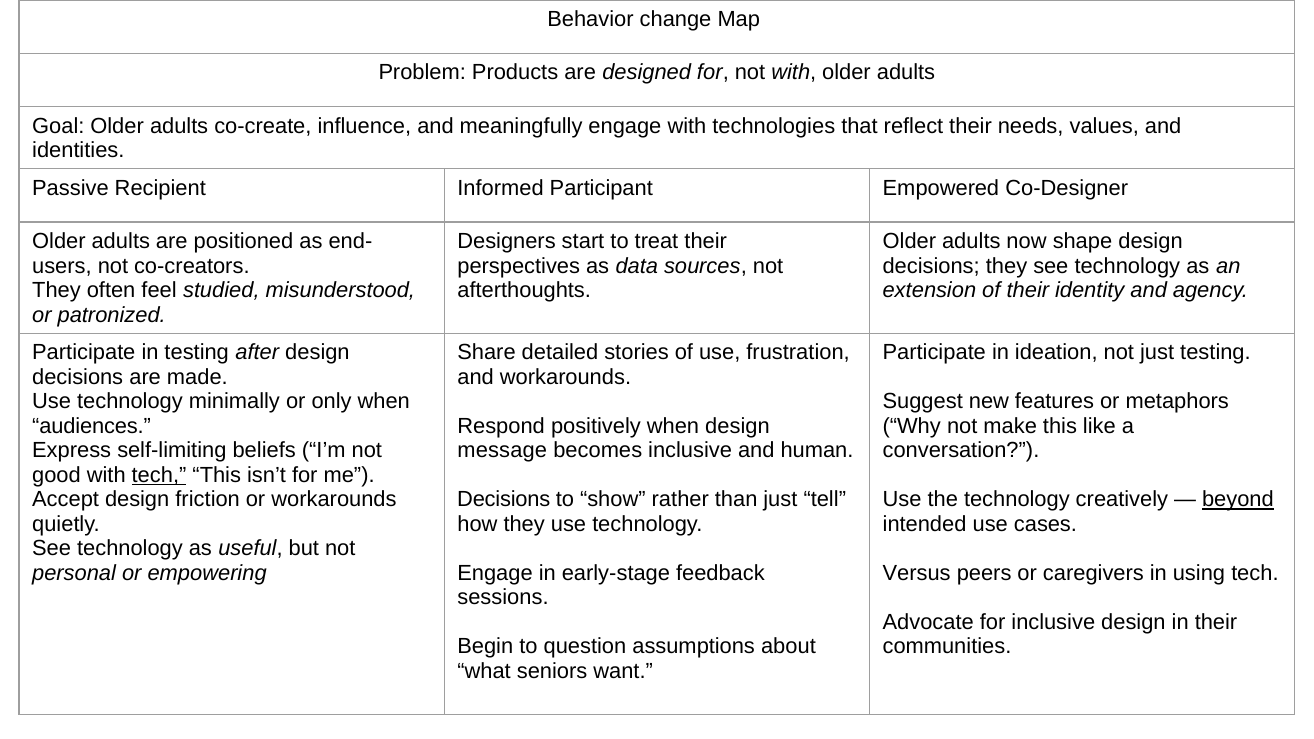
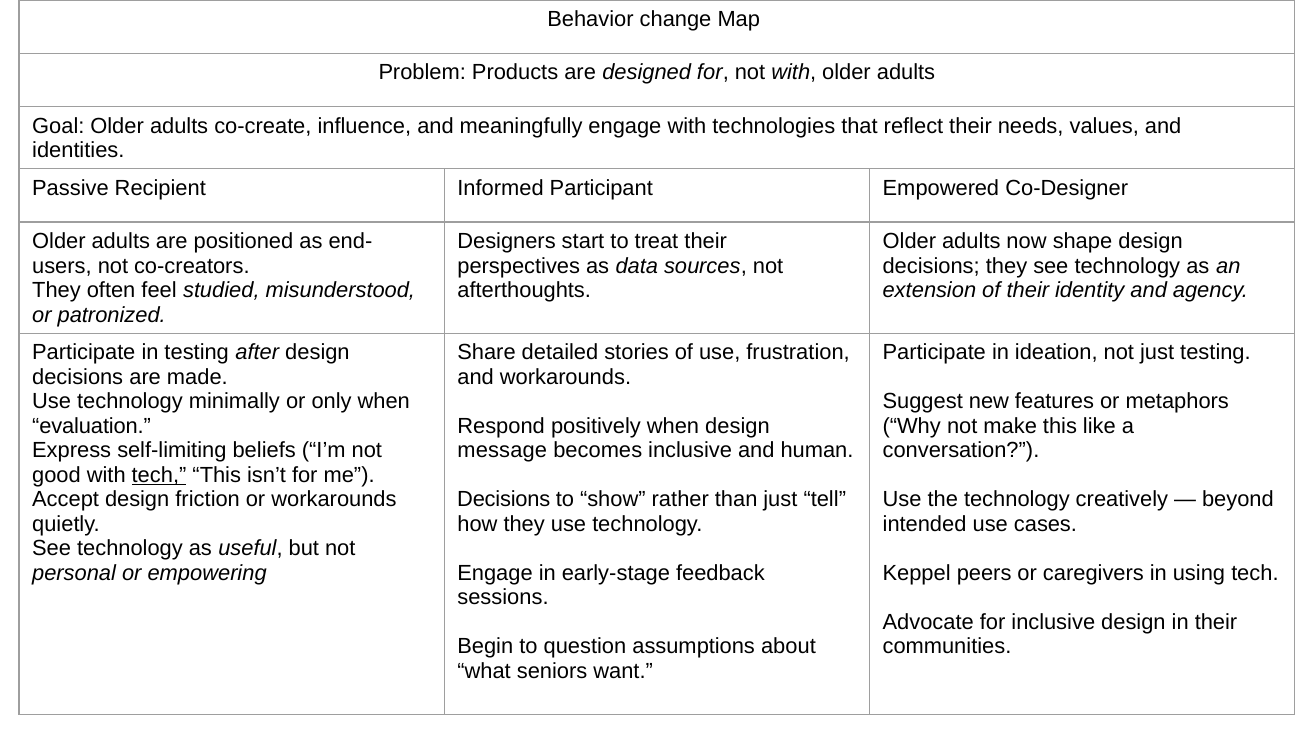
audiences: audiences -> evaluation
beyond underline: present -> none
Versus: Versus -> Keppel
